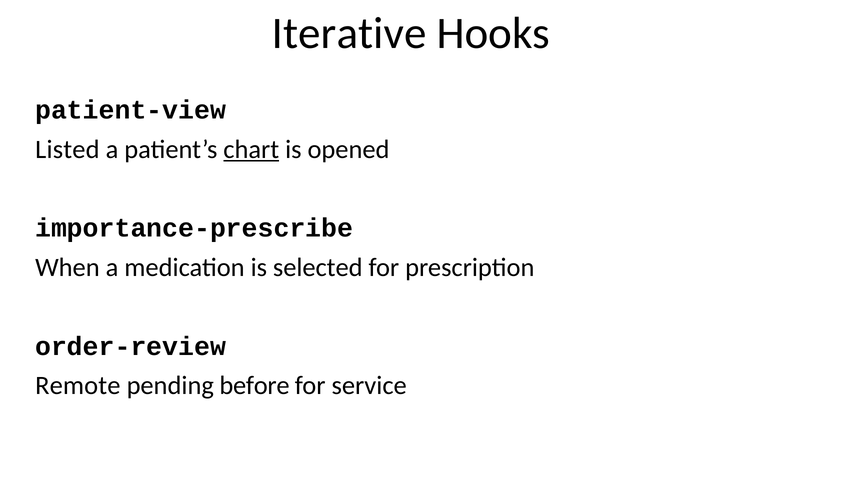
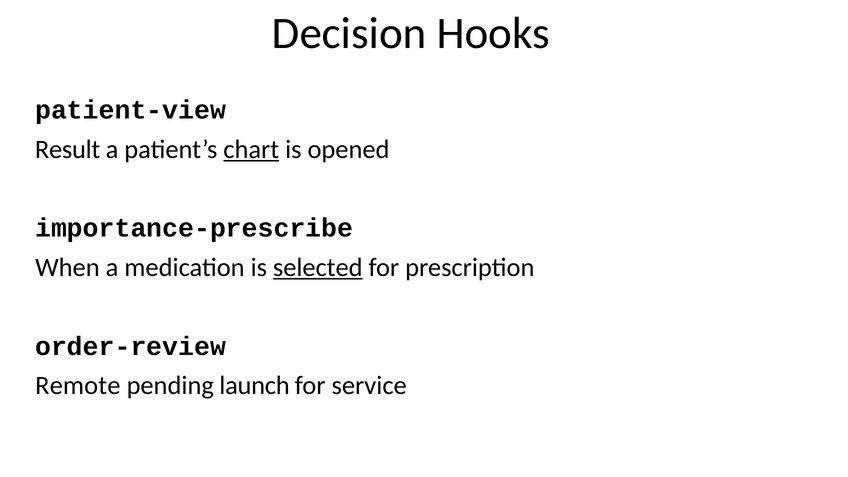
Iterative: Iterative -> Decision
Listed: Listed -> Result
selected underline: none -> present
before: before -> launch
